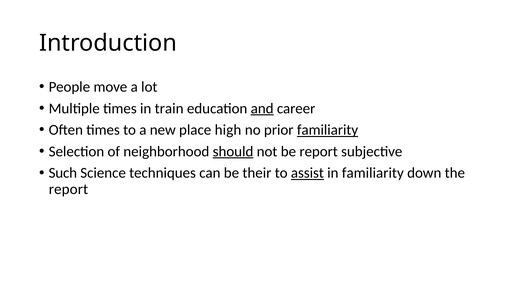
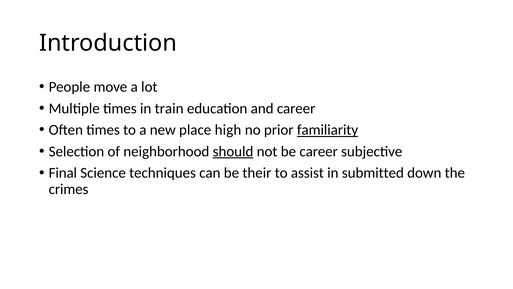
and underline: present -> none
be report: report -> career
Such: Such -> Final
assist underline: present -> none
in familiarity: familiarity -> submitted
report at (68, 189): report -> crimes
